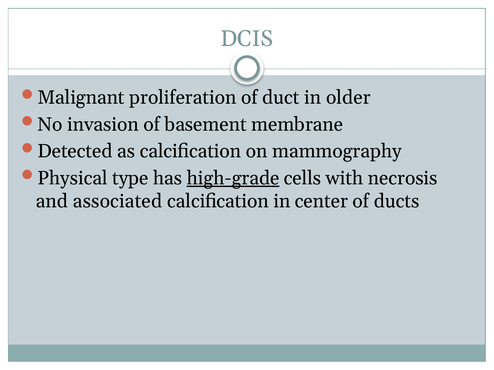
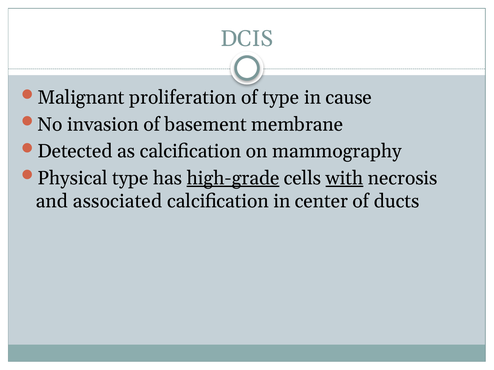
of duct: duct -> type
older: older -> cause
with underline: none -> present
